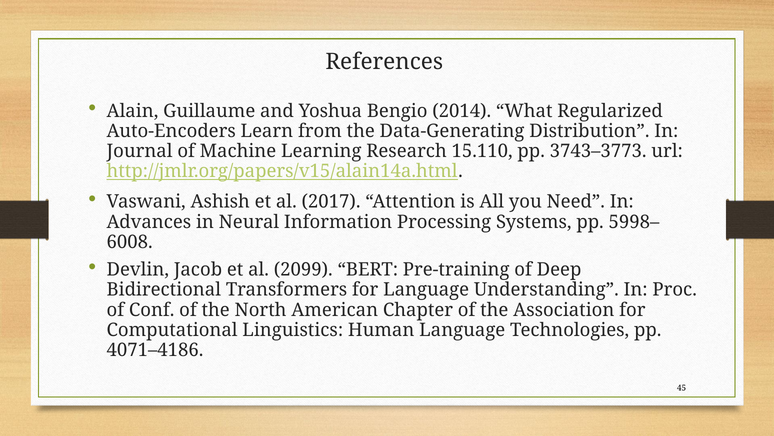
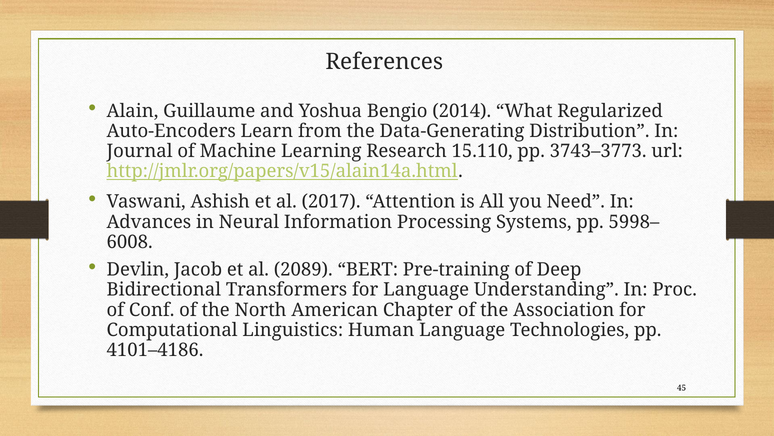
2099: 2099 -> 2089
4071–4186: 4071–4186 -> 4101–4186
